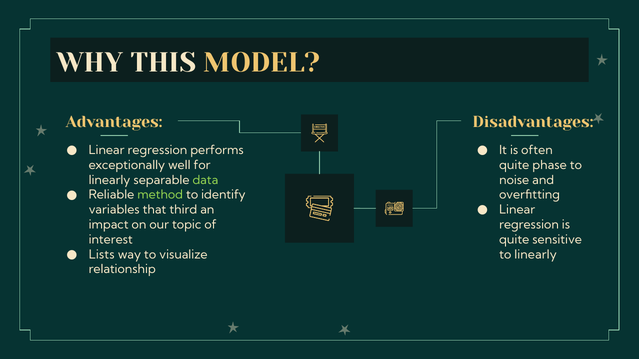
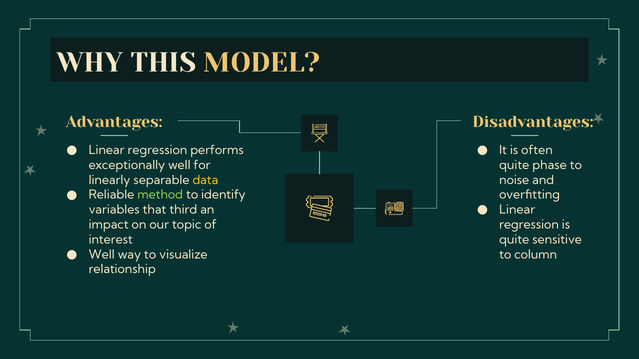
data colour: light green -> yellow
Lists at (102, 255): Lists -> Well
to linearly: linearly -> column
